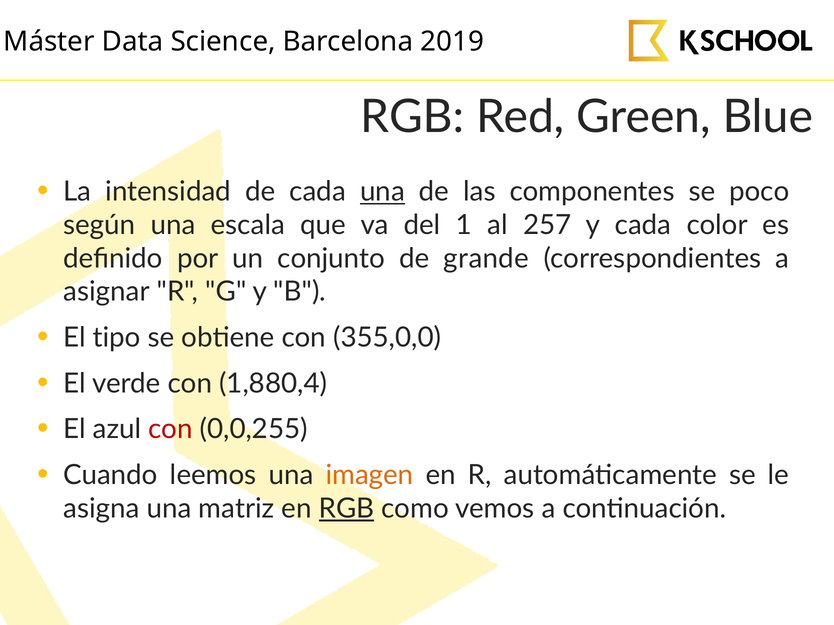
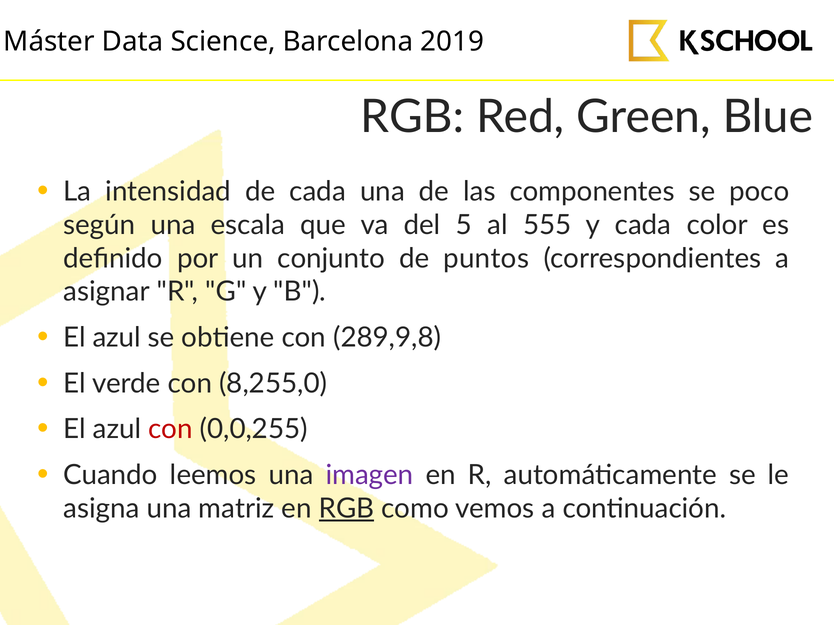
una at (382, 192) underline: present -> none
1: 1 -> 5
257: 257 -> 555
grande: grande -> puntos
tipo at (117, 338): tipo -> azul
355,0,0: 355,0,0 -> 289,9,8
1,880,4: 1,880,4 -> 8,255,0
imagen colour: orange -> purple
